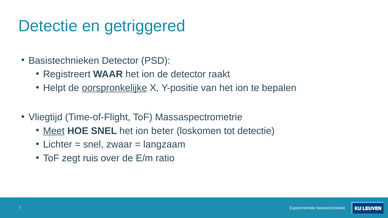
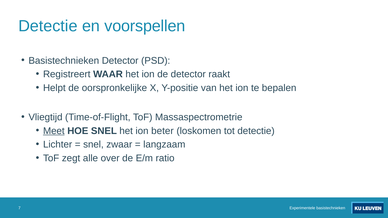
getriggered: getriggered -> voorspellen
oorspronkelijke underline: present -> none
ruis: ruis -> alle
